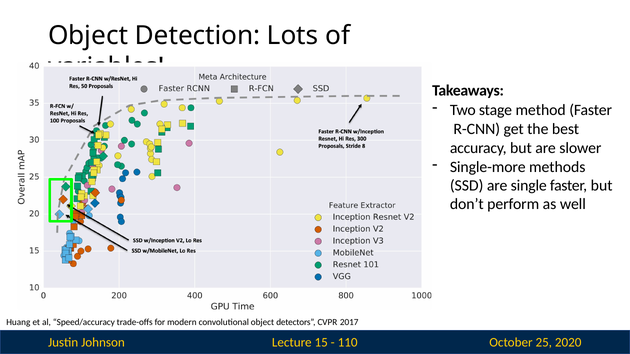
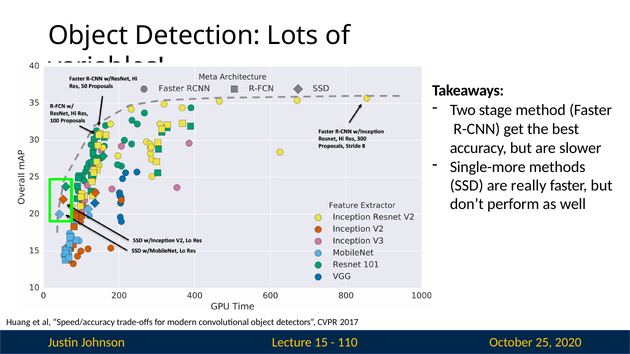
single: single -> really
